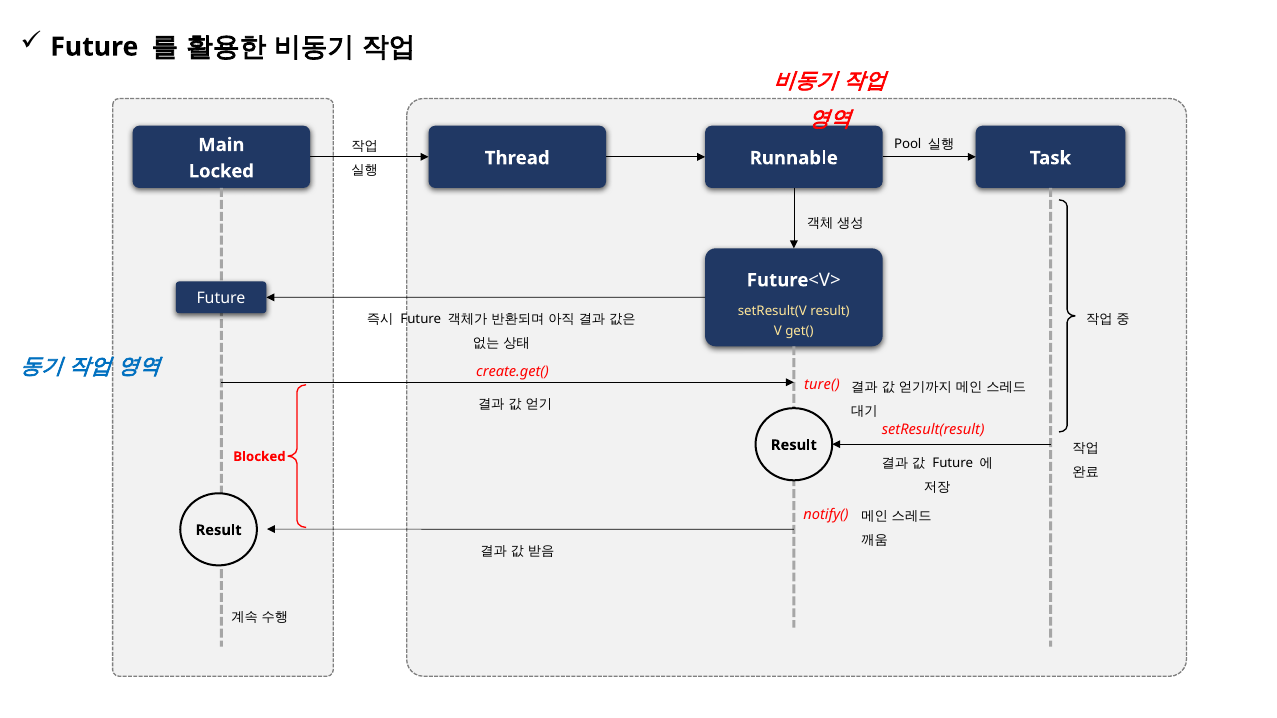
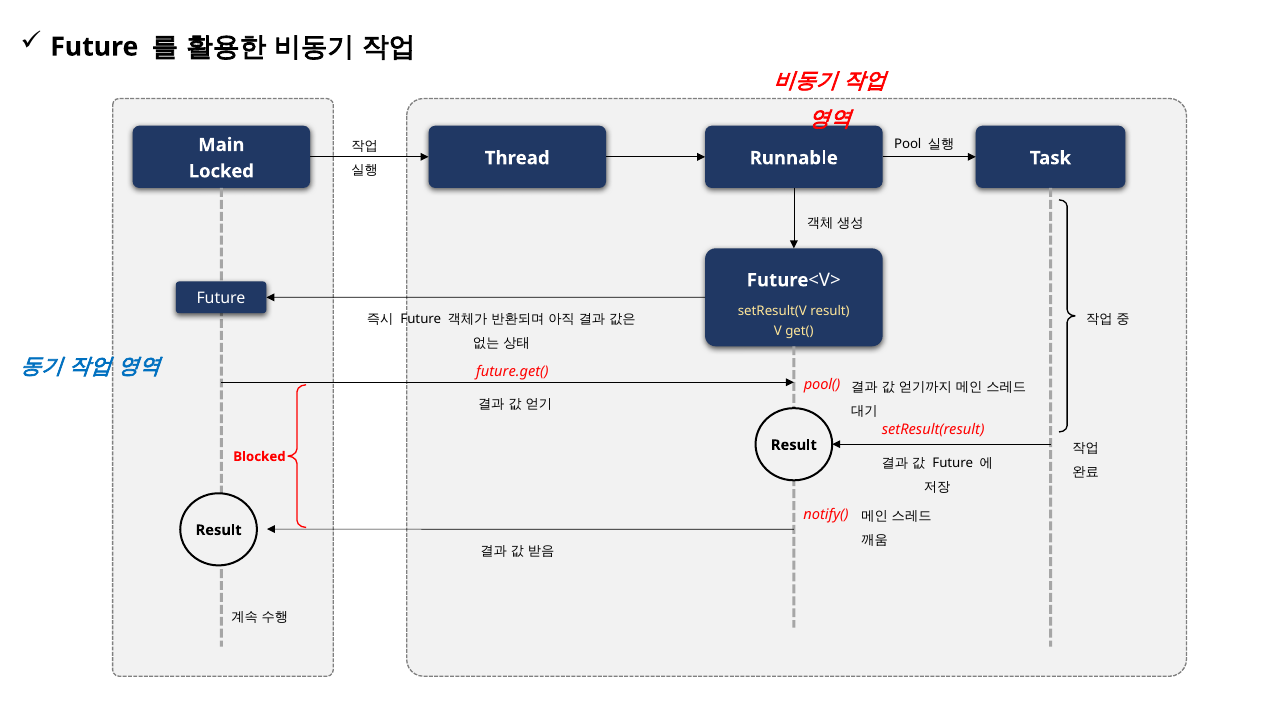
create.get(: create.get( -> future.get(
ture(: ture( -> pool(
